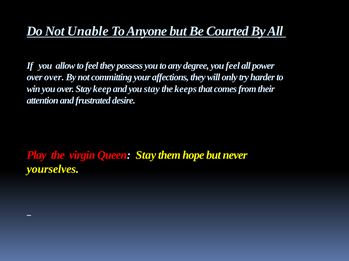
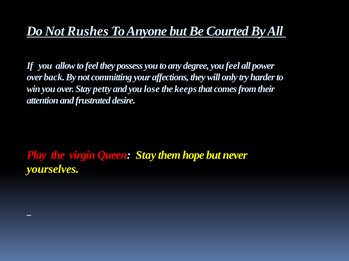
Unable: Unable -> Rushes
over over: over -> back
keep: keep -> petty
you stay: stay -> lose
